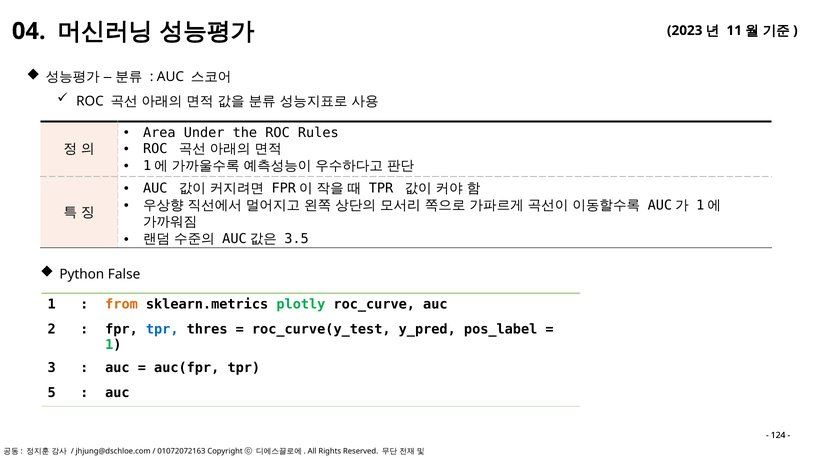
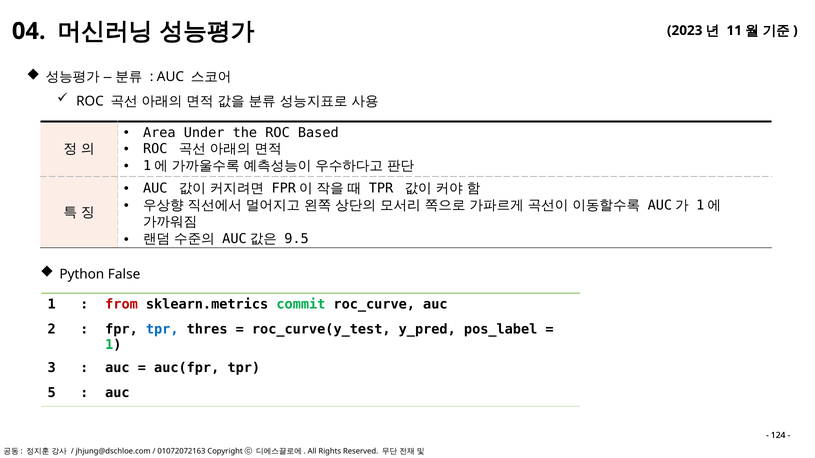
Rules: Rules -> Based
3.5: 3.5 -> 9.5
from colour: orange -> red
plotly: plotly -> commit
